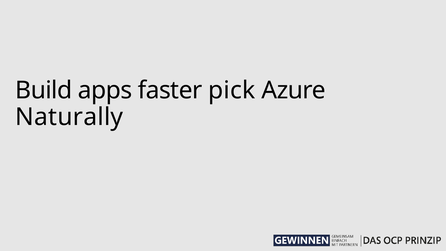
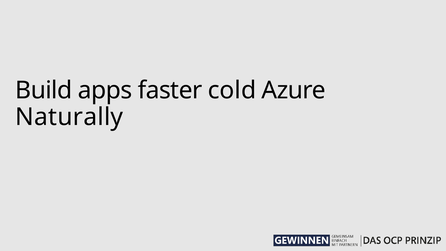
pick: pick -> cold
